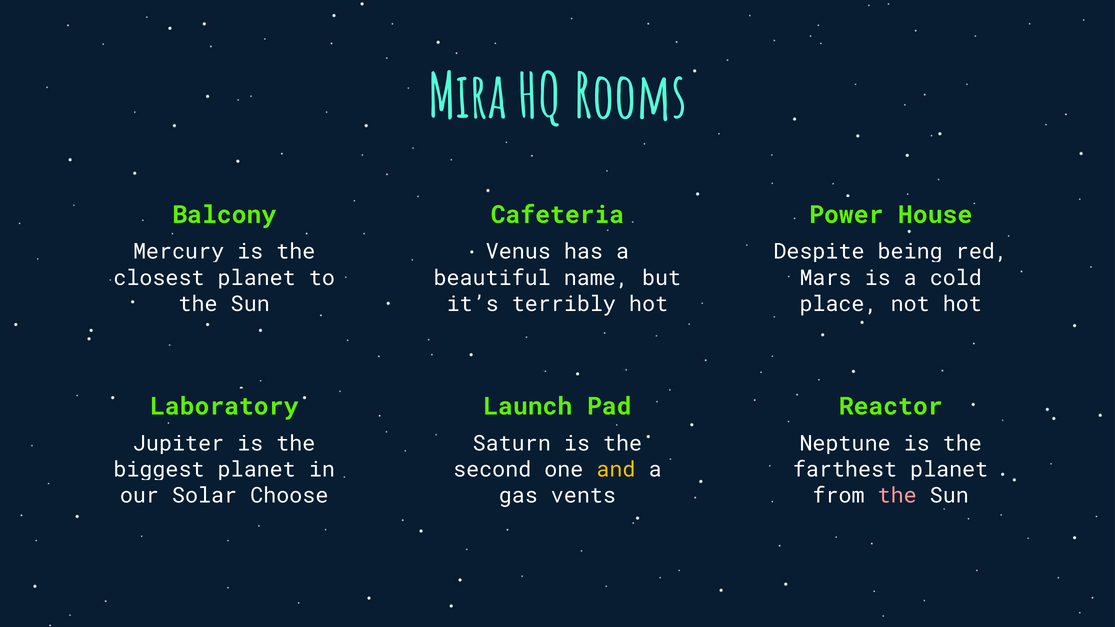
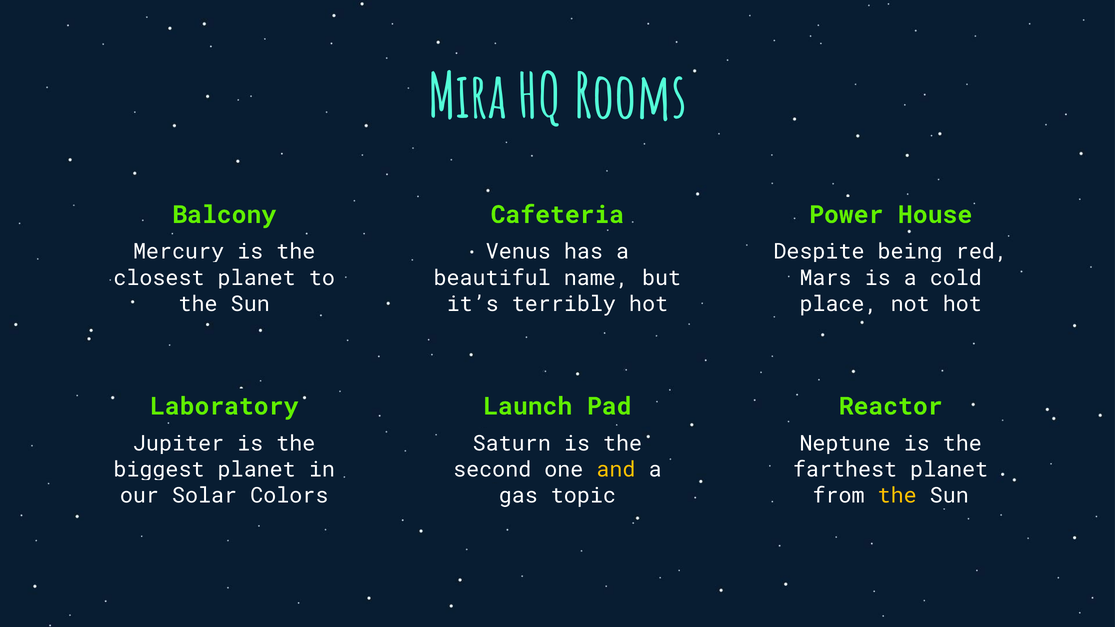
Choose: Choose -> Colors
vents: vents -> topic
the at (897, 496) colour: pink -> yellow
